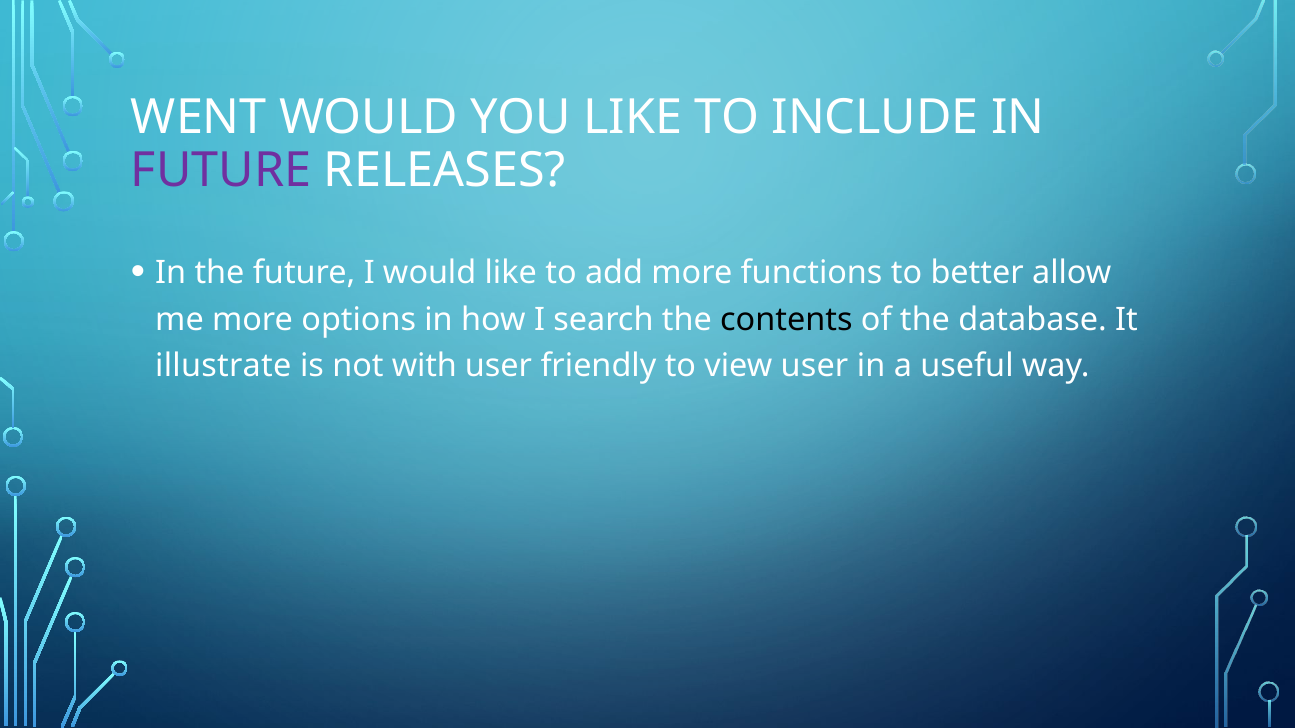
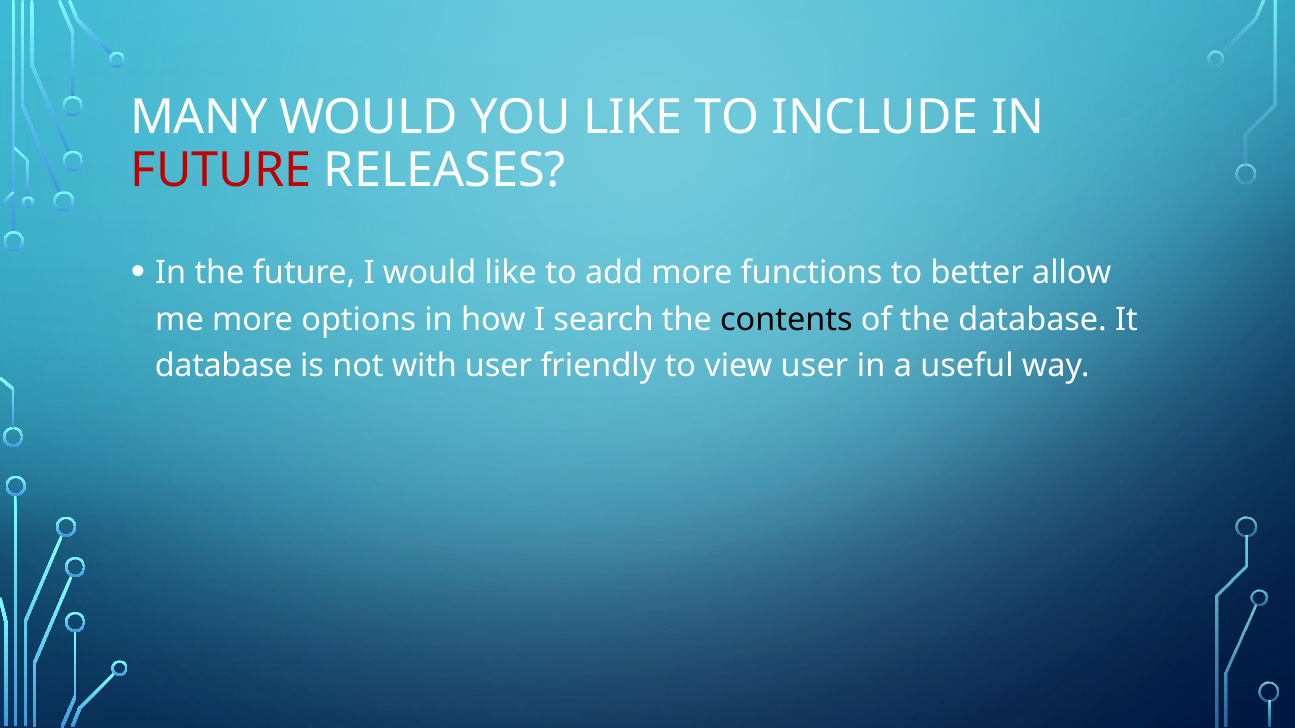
WENT: WENT -> MANY
FUTURE at (221, 170) colour: purple -> red
illustrate at (223, 366): illustrate -> database
